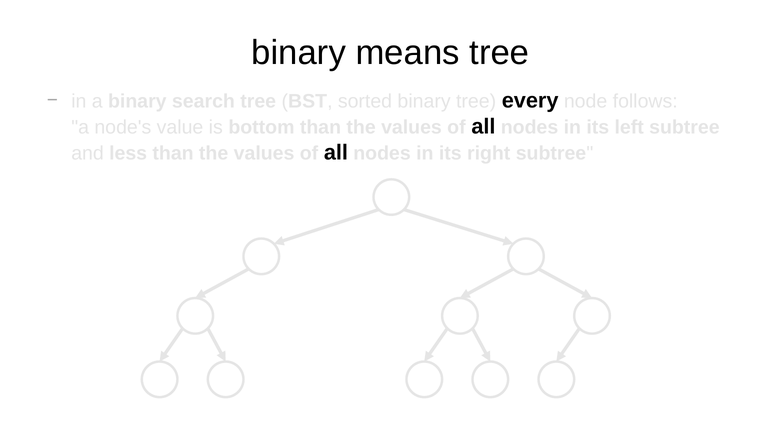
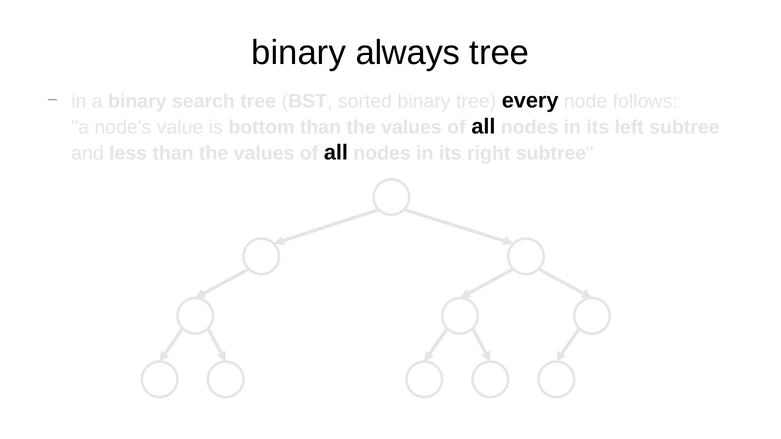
means: means -> always
